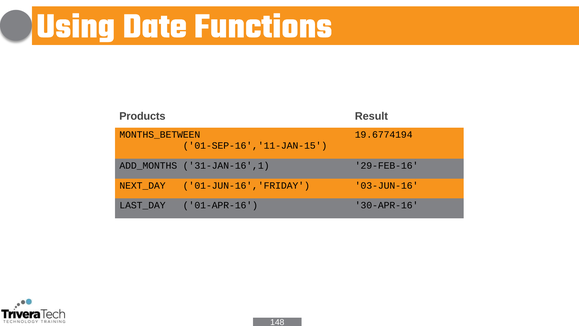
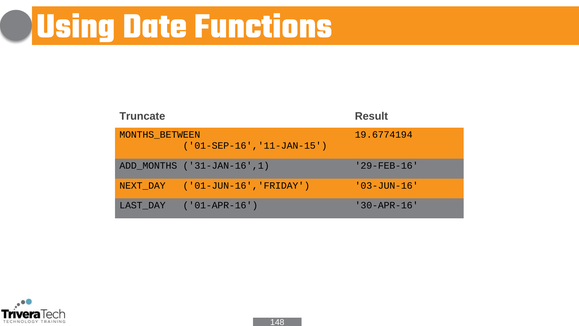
Products: Products -> Truncate
